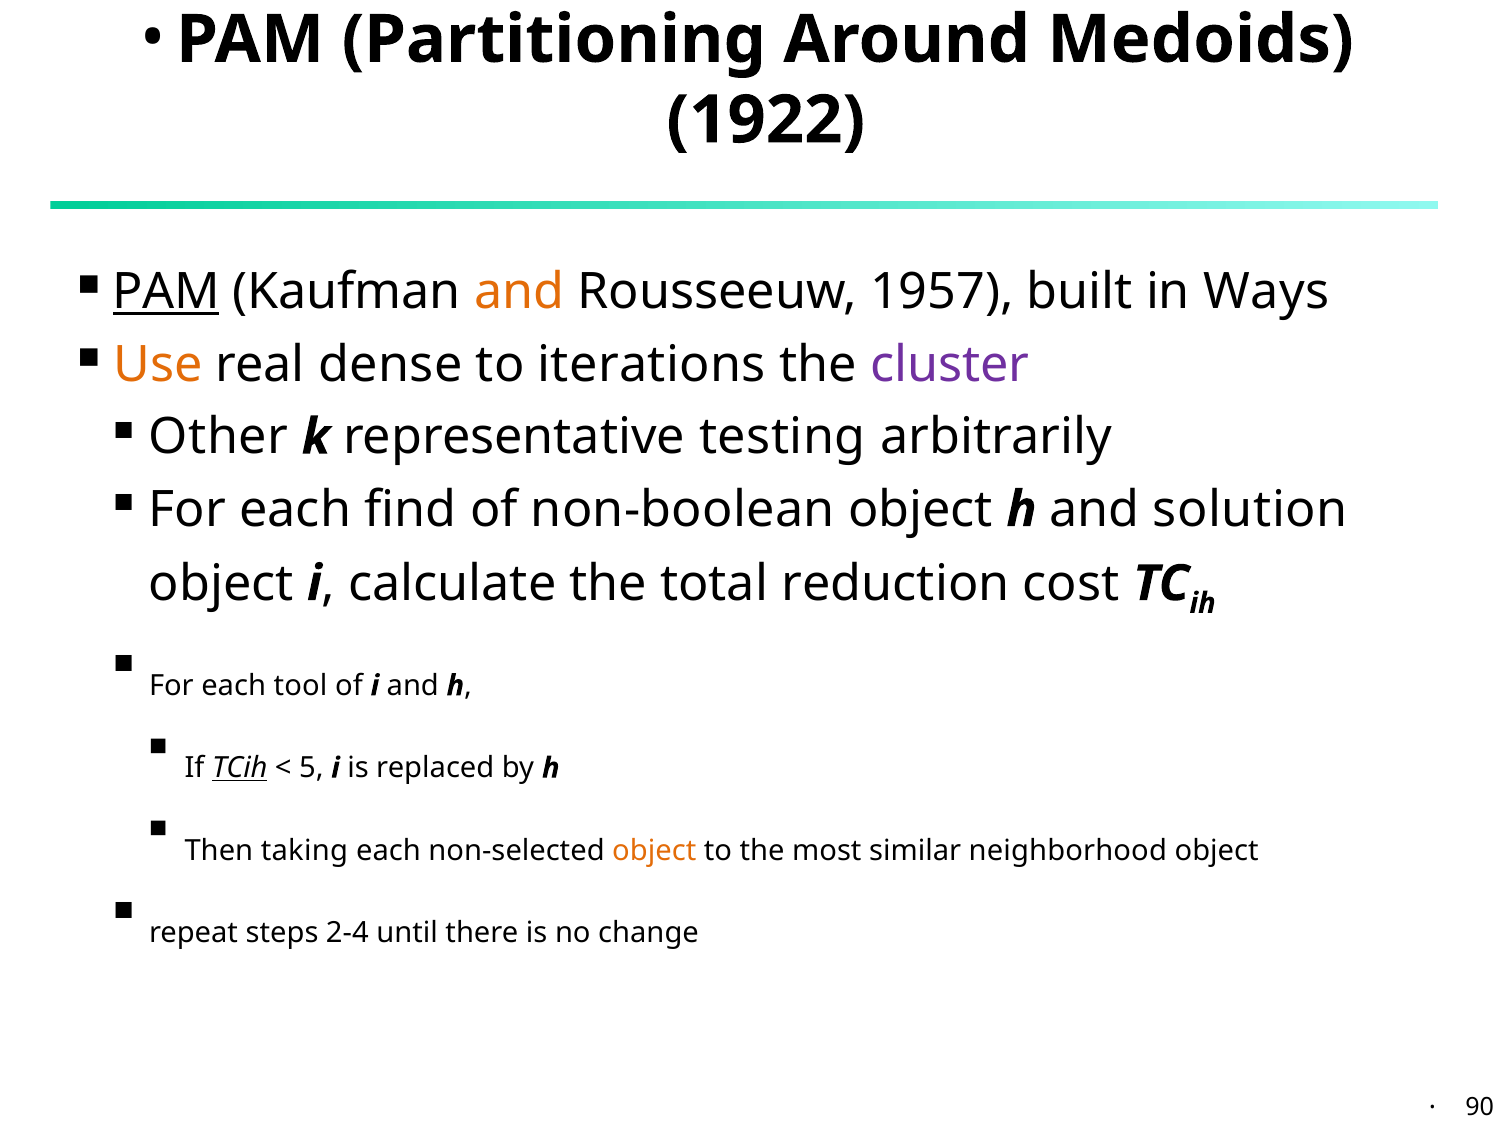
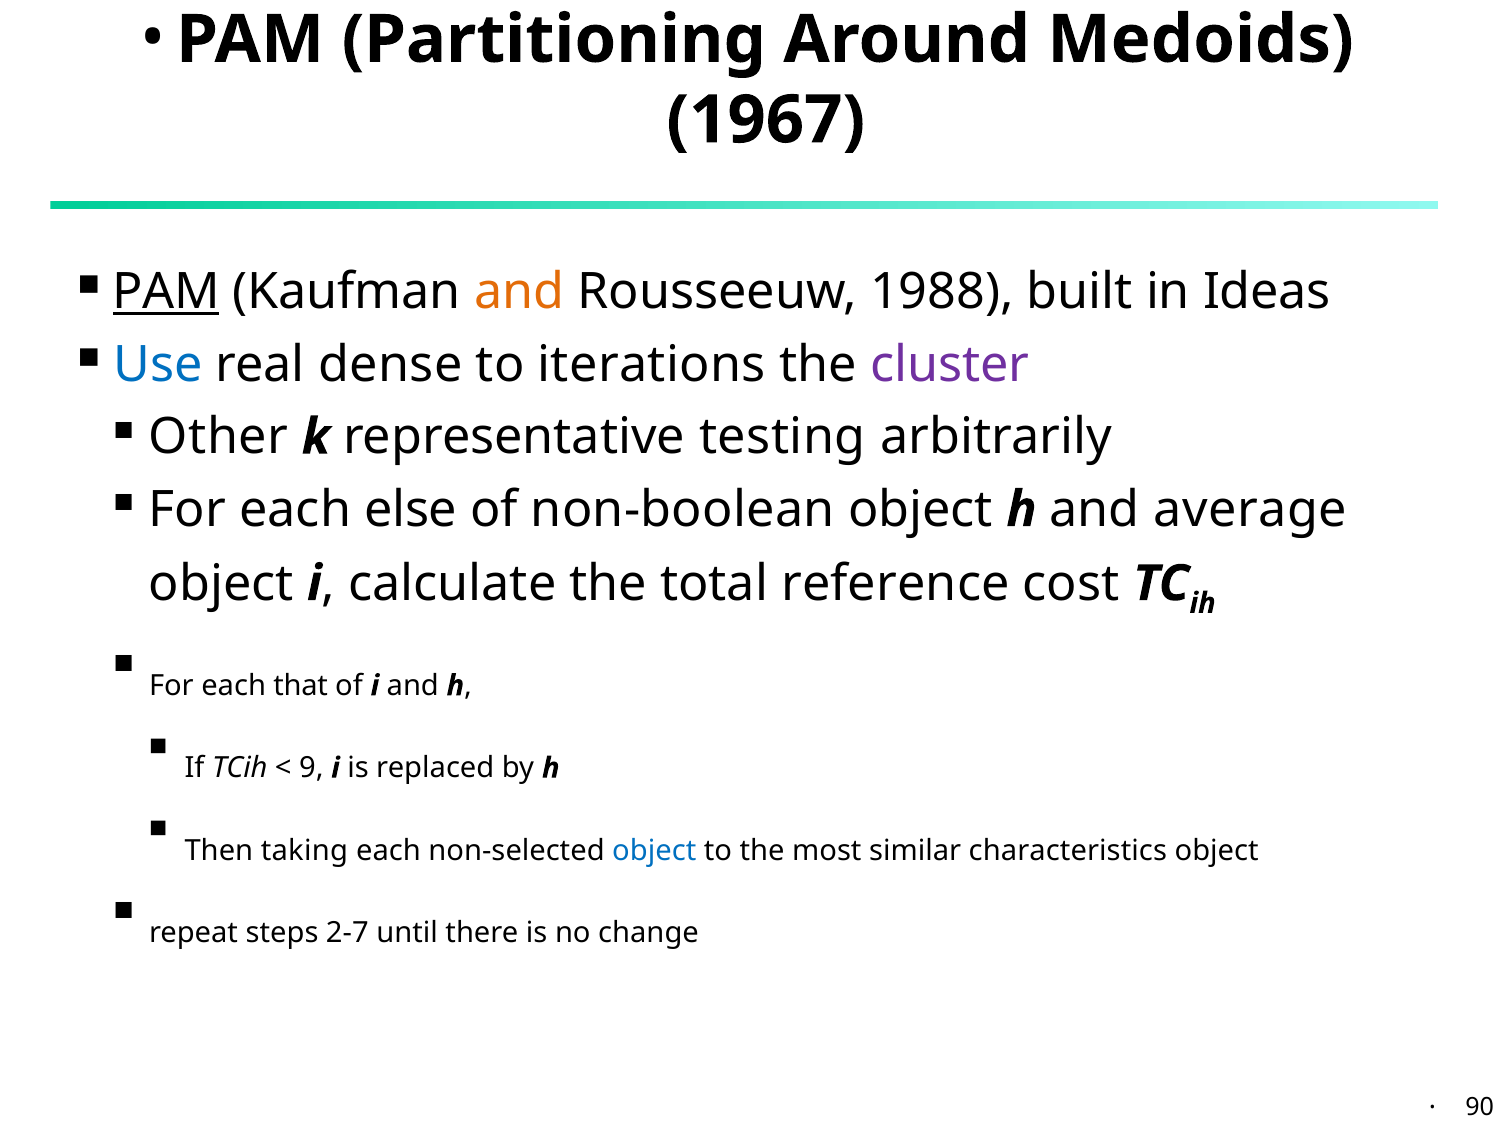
1922: 1922 -> 1967
1957: 1957 -> 1988
Ways: Ways -> Ideas
Use colour: orange -> blue
find: find -> else
solution: solution -> average
reduction: reduction -> reference
tool: tool -> that
TCih underline: present -> none
5: 5 -> 9
object at (654, 850) colour: orange -> blue
neighborhood: neighborhood -> characteristics
2-4: 2-4 -> 2-7
